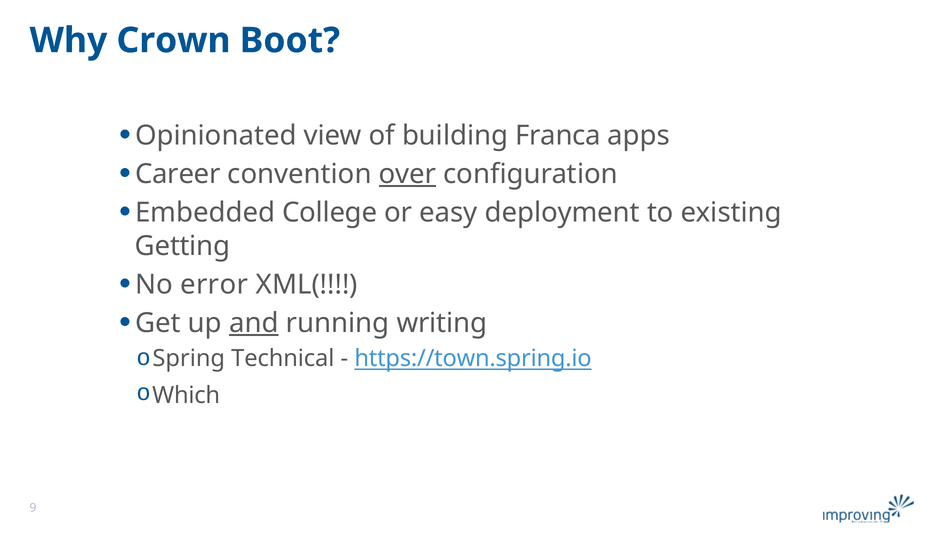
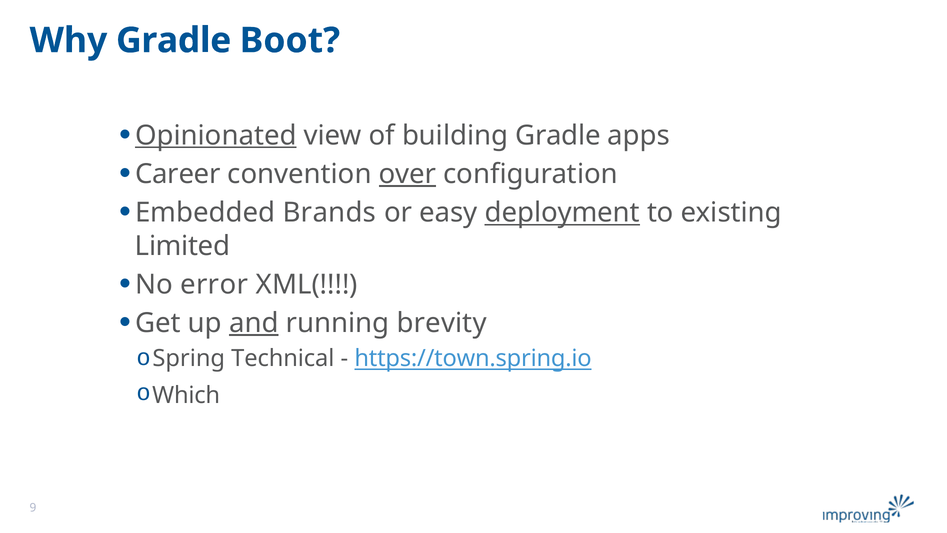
Why Crown: Crown -> Gradle
Opinionated underline: none -> present
building Franca: Franca -> Gradle
College: College -> Brands
deployment underline: none -> present
Getting: Getting -> Limited
writing: writing -> brevity
